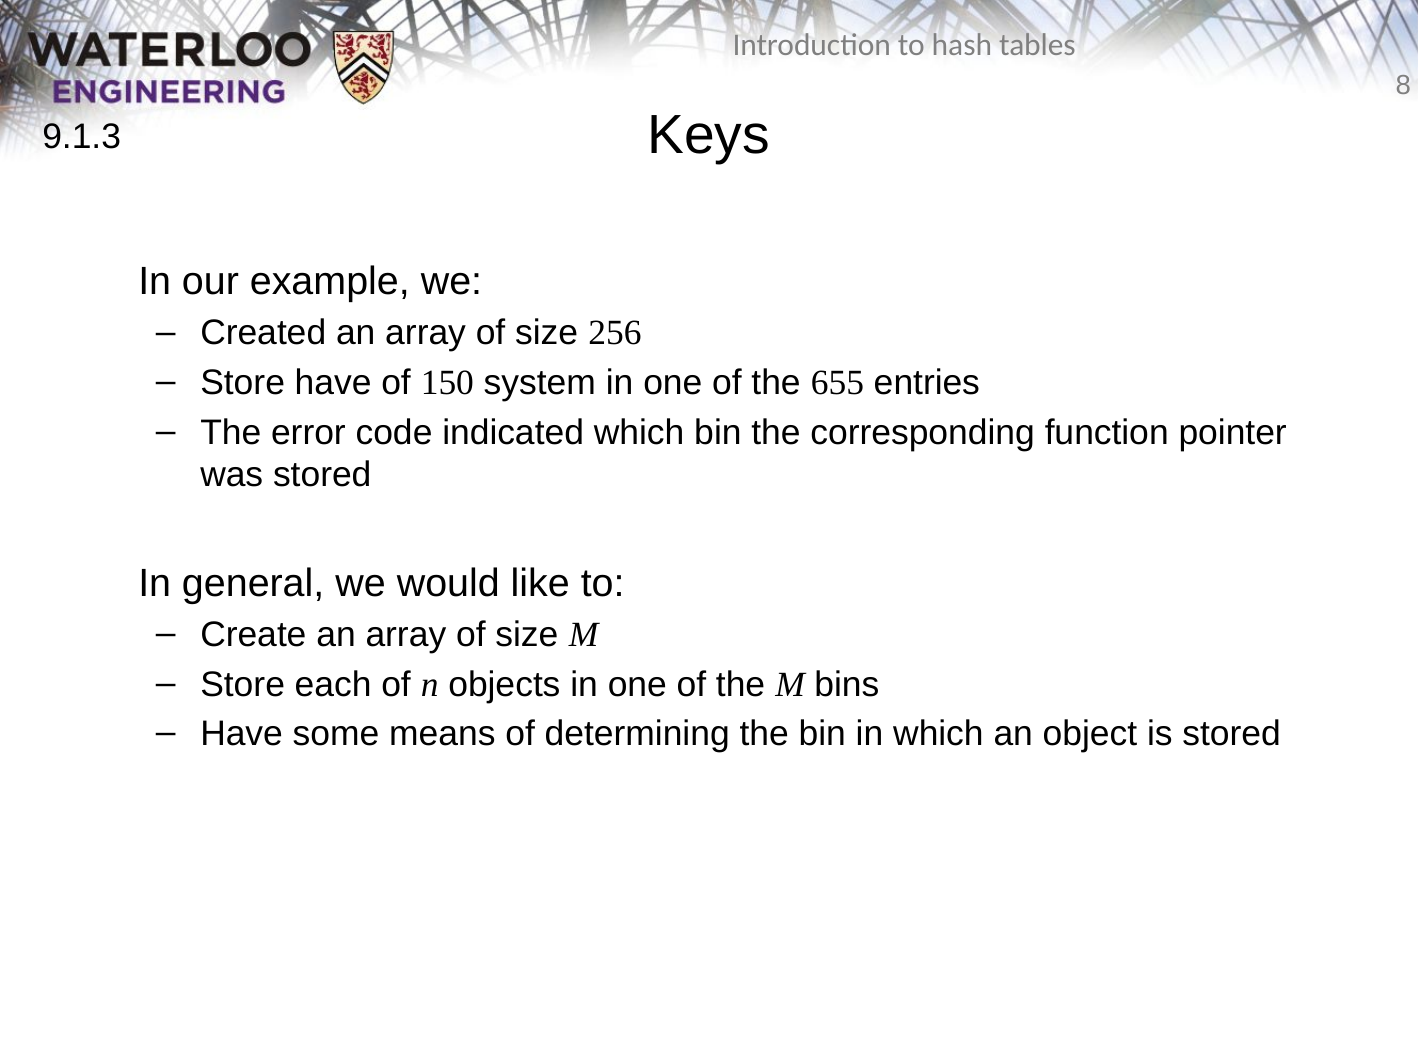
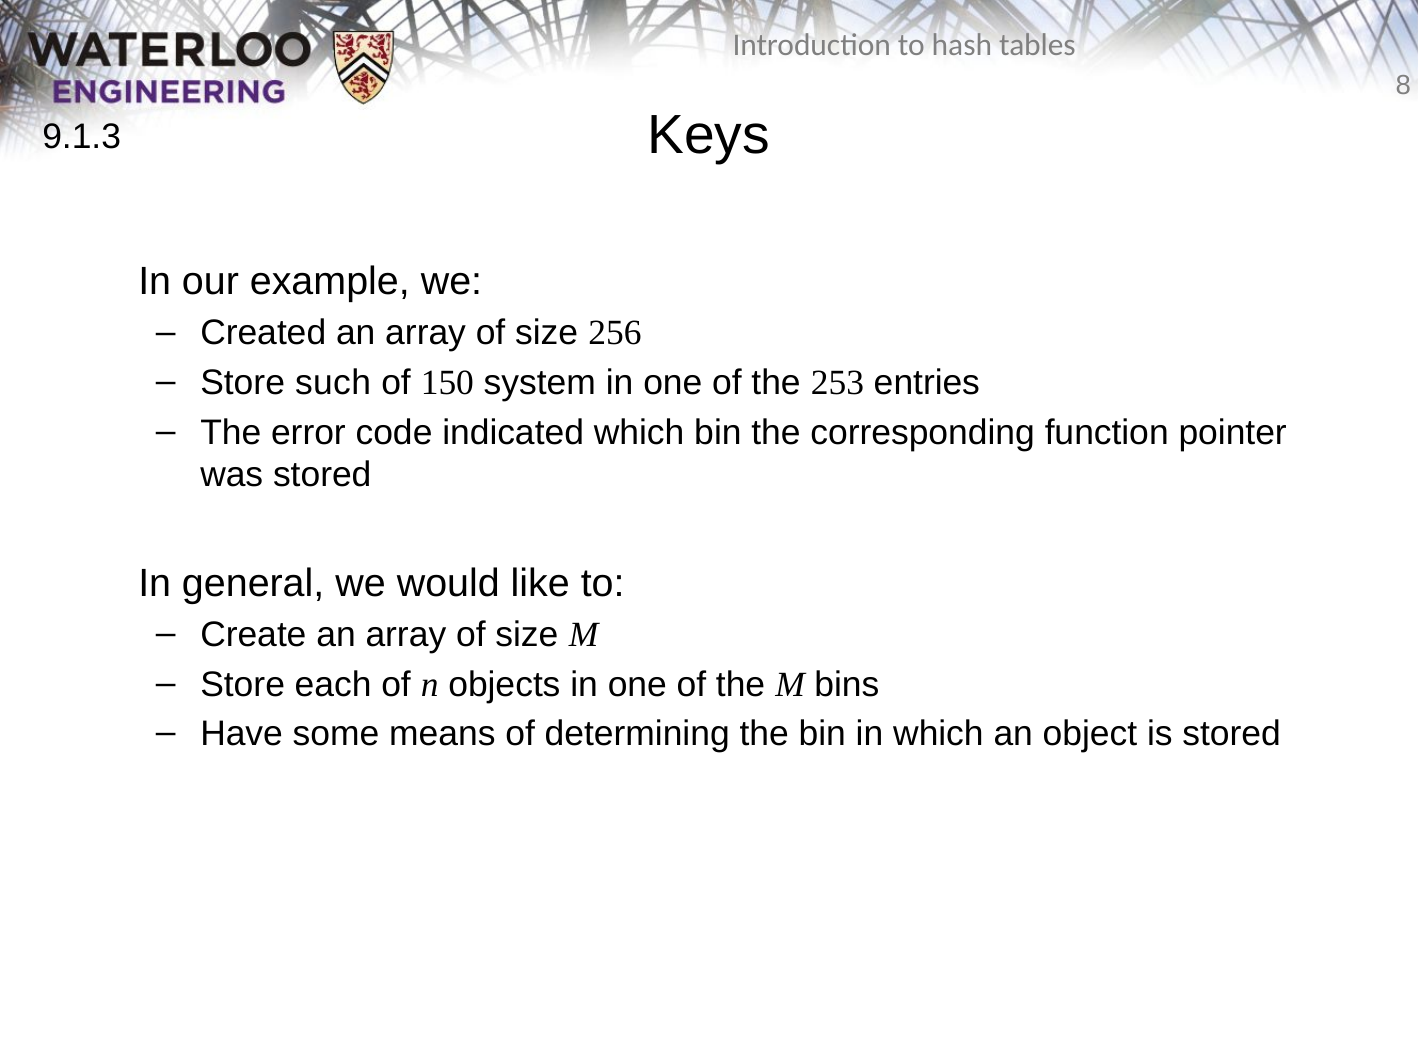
Store have: have -> such
655: 655 -> 253
